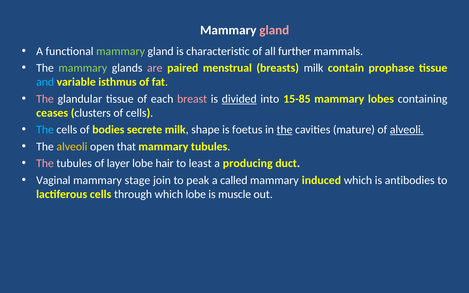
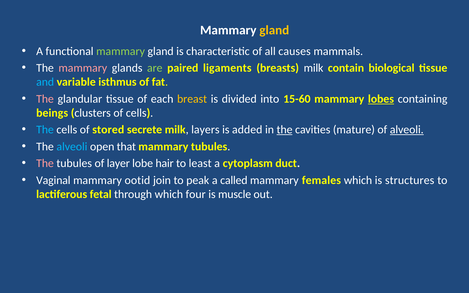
gland at (274, 30) colour: pink -> yellow
further: further -> causes
mammary at (83, 68) colour: light green -> pink
are colour: pink -> light green
menstrual: menstrual -> ligaments
prophase: prophase -> biological
breast colour: pink -> yellow
divided underline: present -> none
15-85: 15-85 -> 15-60
lobes underline: none -> present
ceases: ceases -> beings
bodies: bodies -> stored
shape: shape -> layers
foetus: foetus -> added
alveoli at (72, 147) colour: yellow -> light blue
producing: producing -> cytoplasm
stage: stage -> ootid
induced: induced -> females
antibodies: antibodies -> structures
lactiferous cells: cells -> fetal
which lobe: lobe -> four
